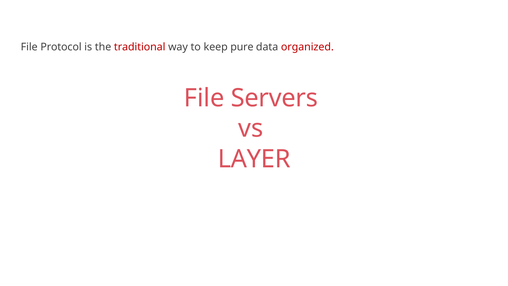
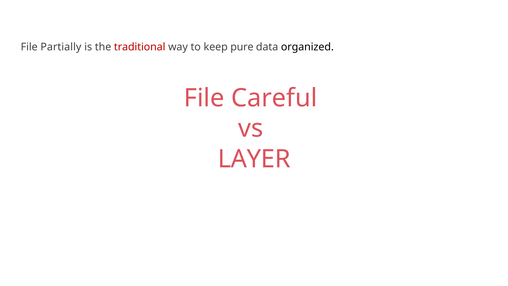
Protocol: Protocol -> Partially
organized colour: red -> black
Servers: Servers -> Careful
